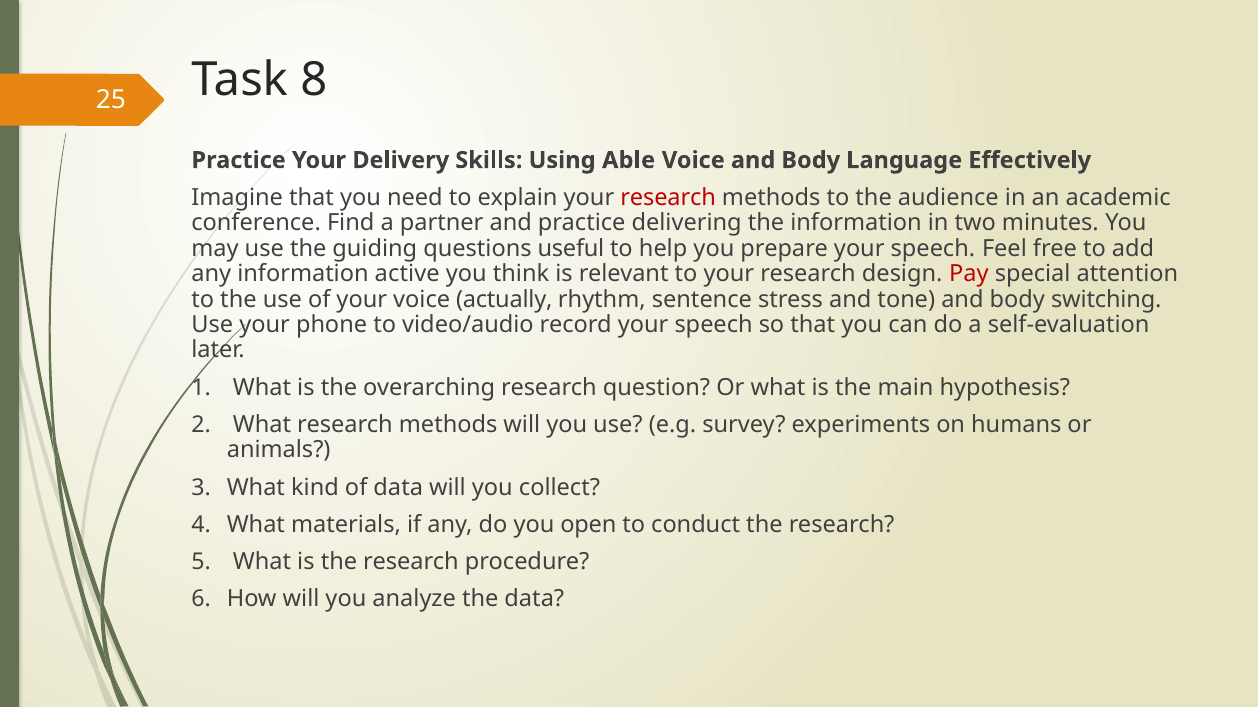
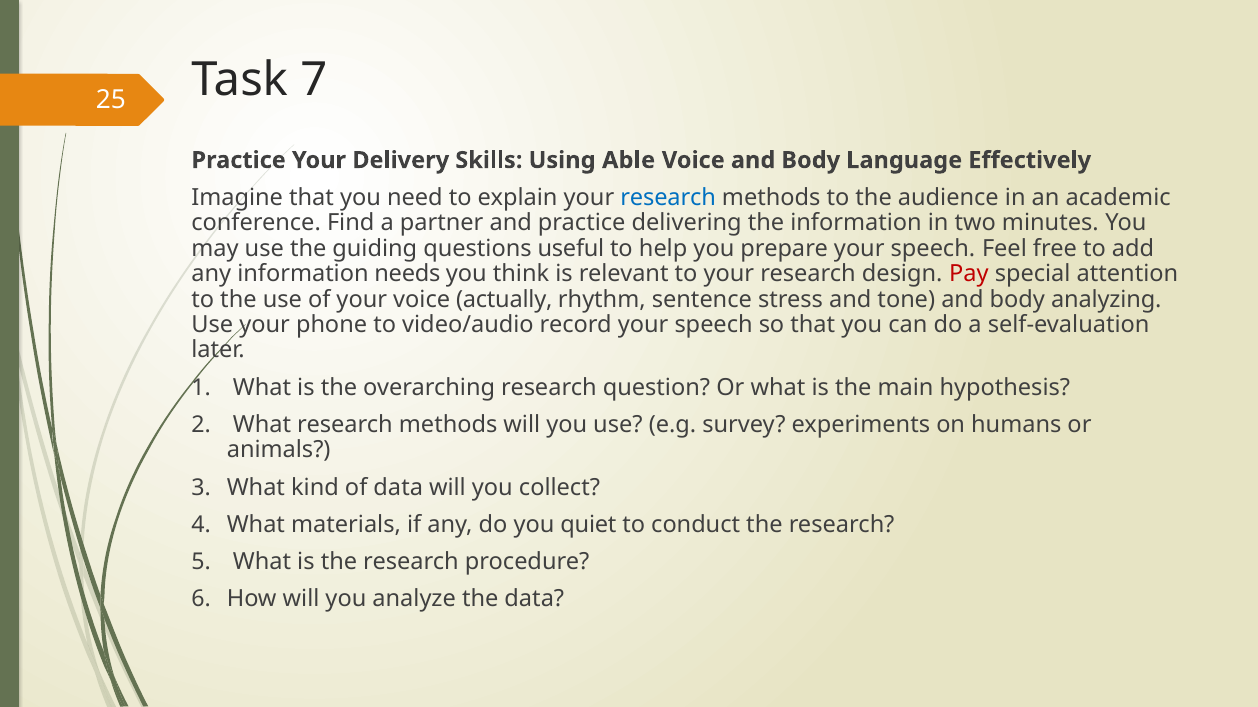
8: 8 -> 7
research at (668, 198) colour: red -> blue
active: active -> needs
switching: switching -> analyzing
open: open -> quiet
